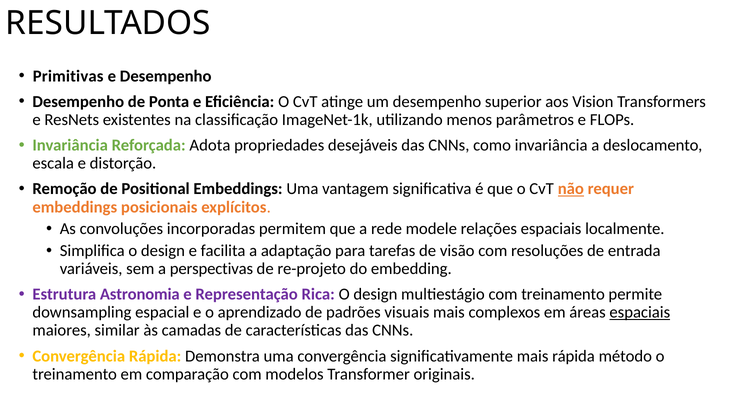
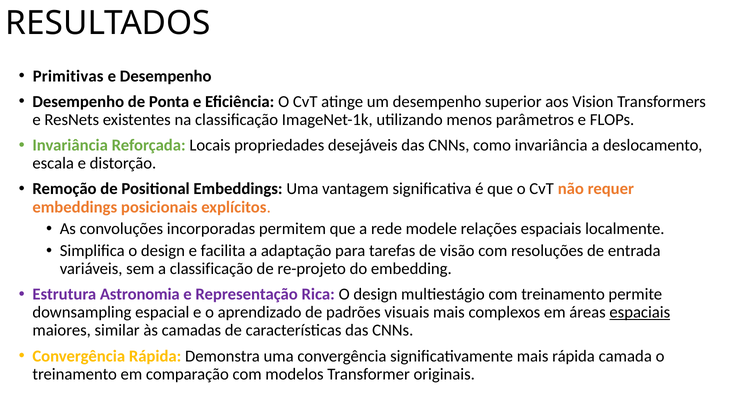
Adota: Adota -> Locais
não underline: present -> none
a perspectivas: perspectivas -> classificação
método: método -> camada
